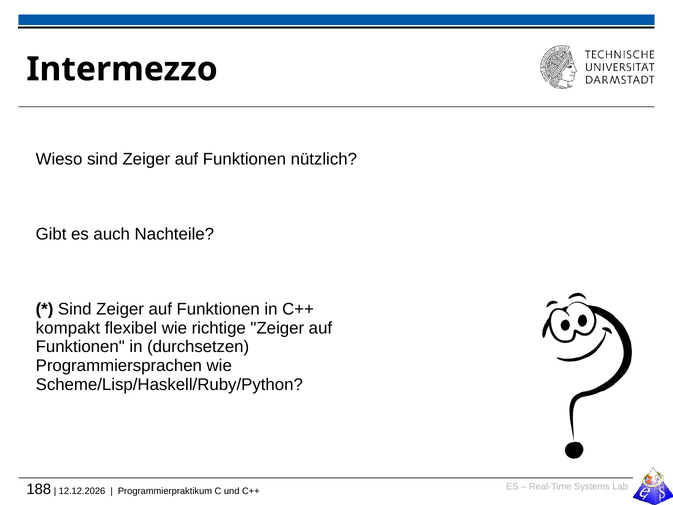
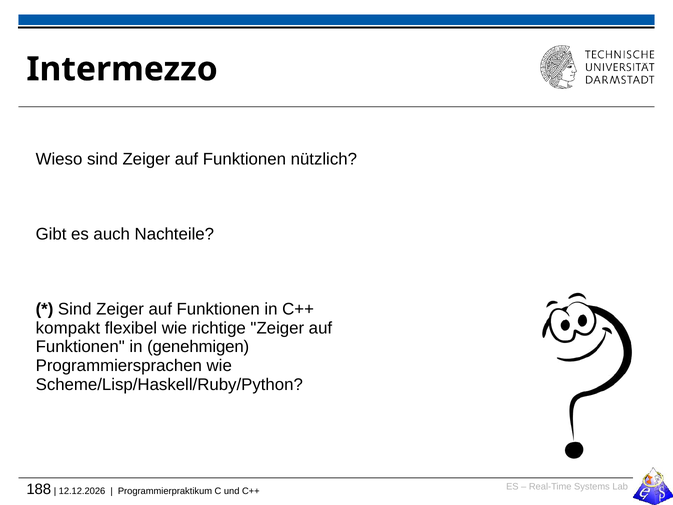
durchsetzen: durchsetzen -> genehmigen
